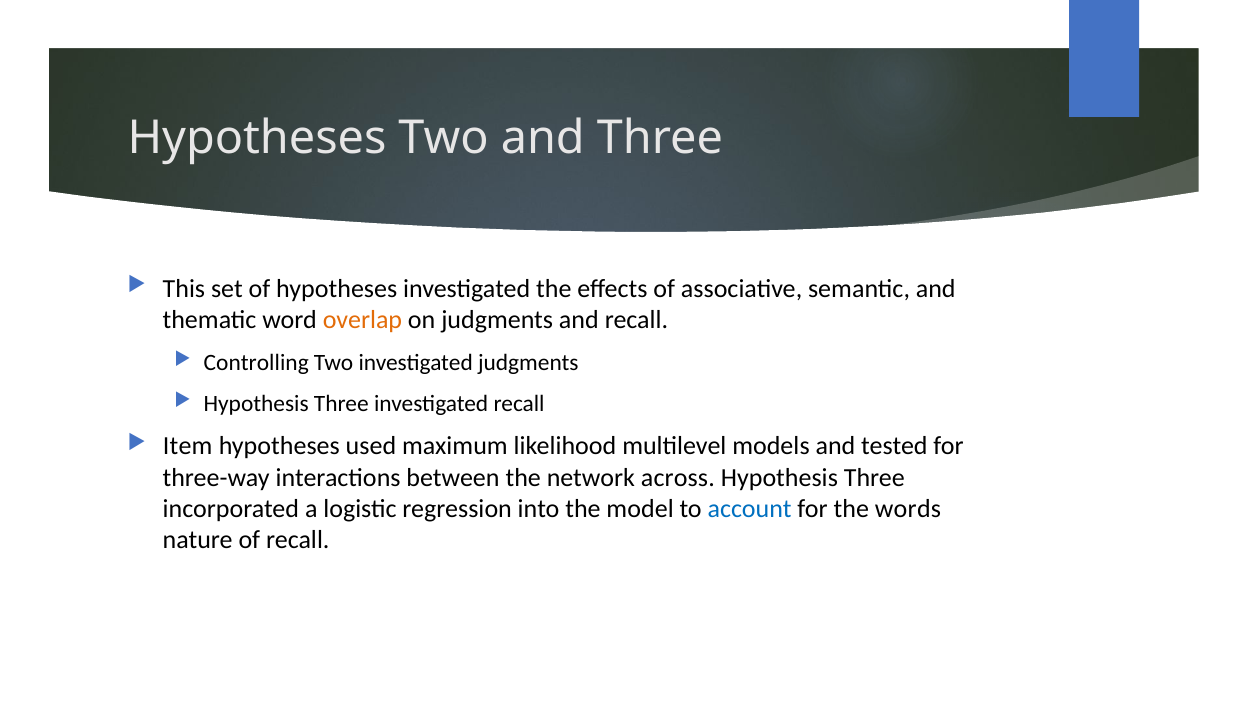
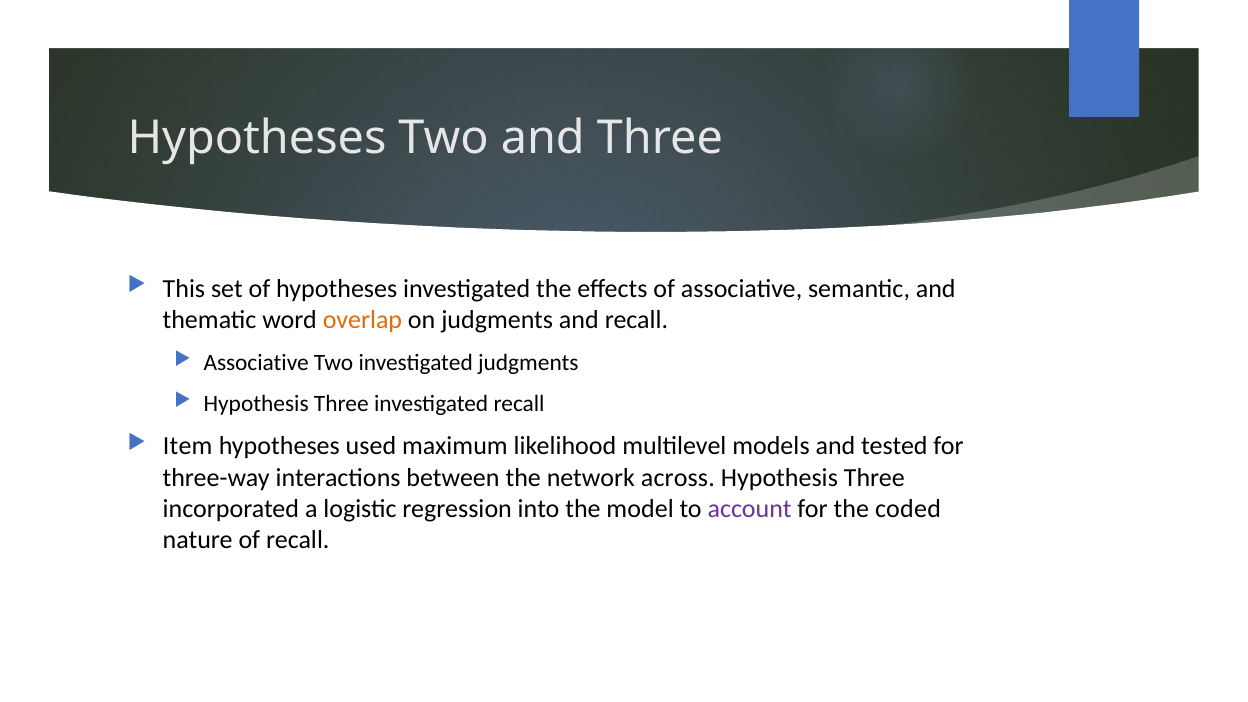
Controlling at (256, 362): Controlling -> Associative
account colour: blue -> purple
words: words -> coded
